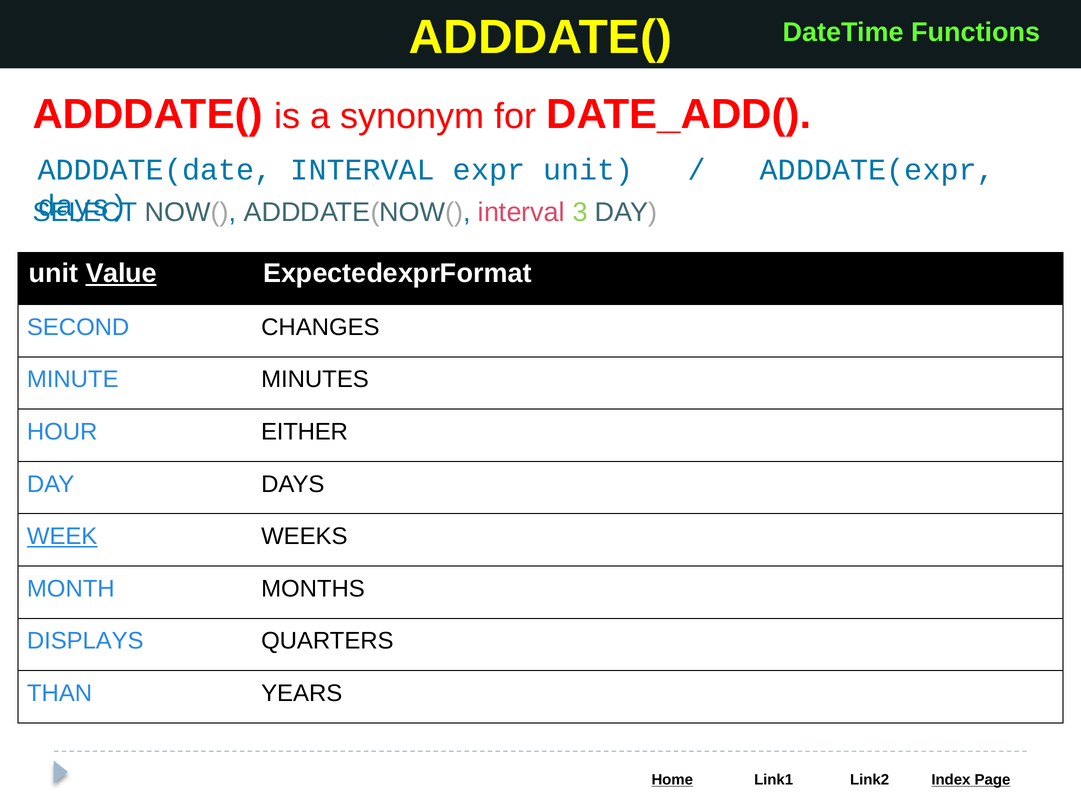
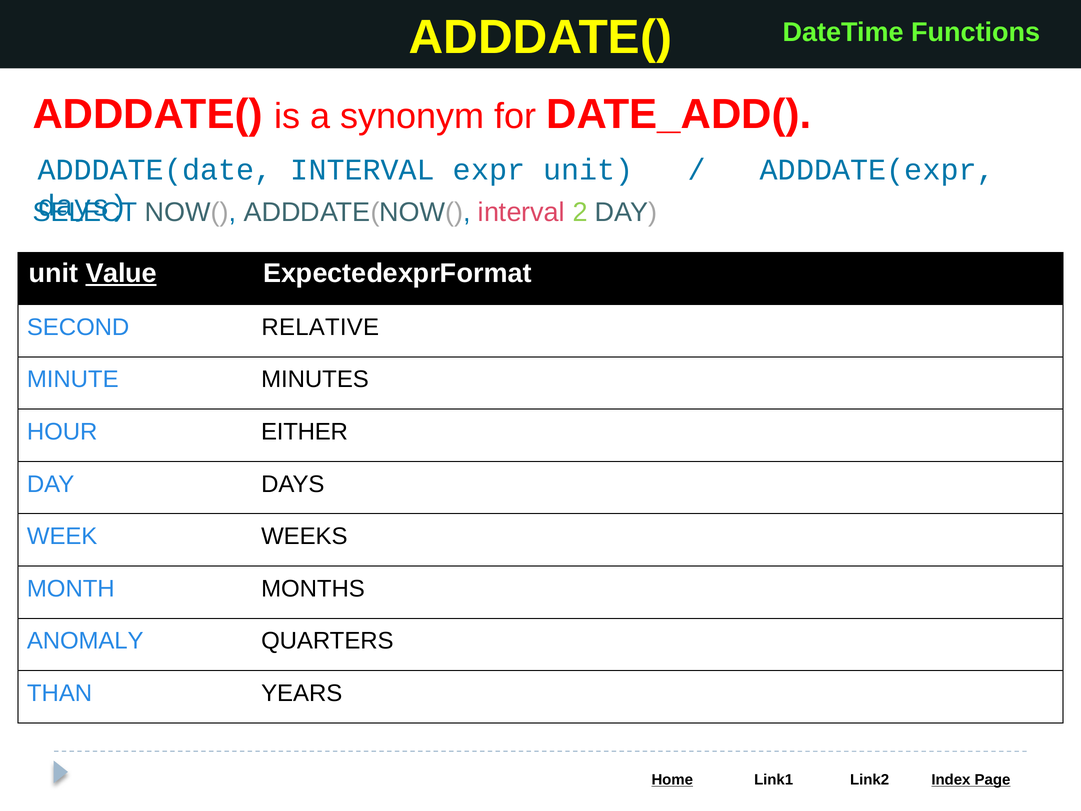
3: 3 -> 2
CHANGES: CHANGES -> RELATIVE
WEEK underline: present -> none
DISPLAYS: DISPLAYS -> ANOMALY
